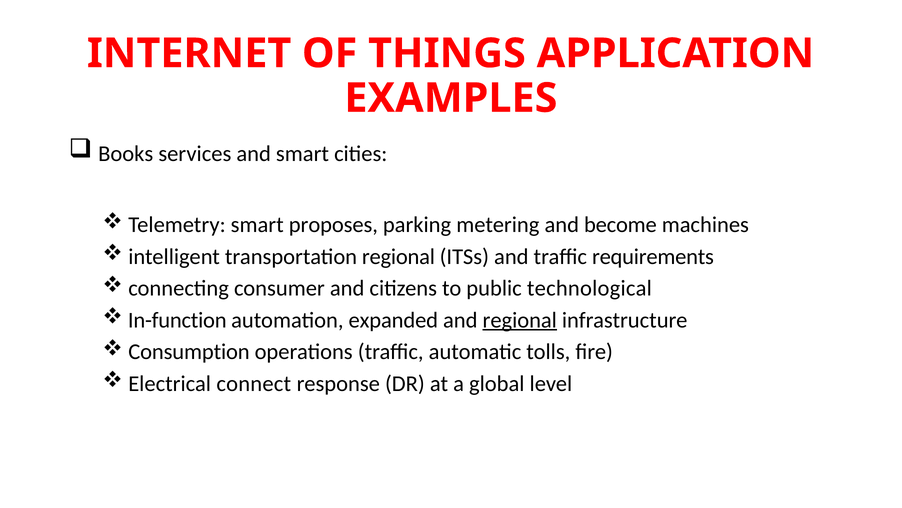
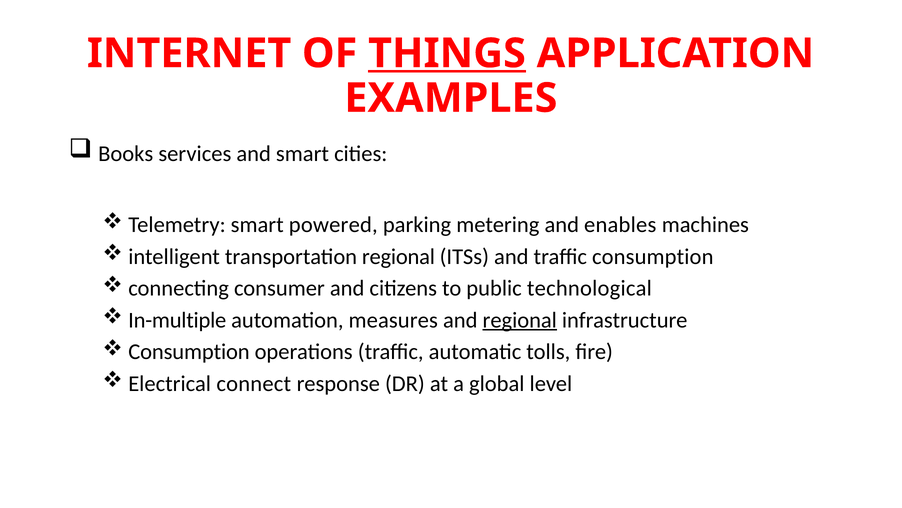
THINGS underline: none -> present
proposes: proposes -> powered
become: become -> enables
traffic requirements: requirements -> consumption
In-function: In-function -> In-multiple
expanded: expanded -> measures
